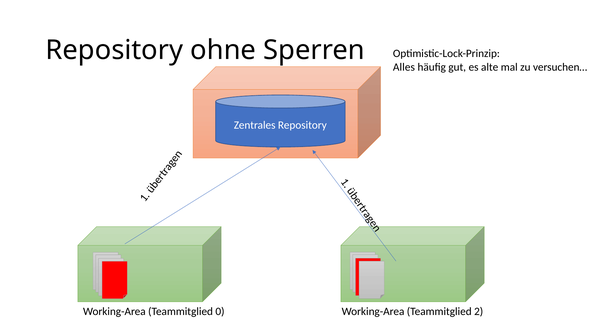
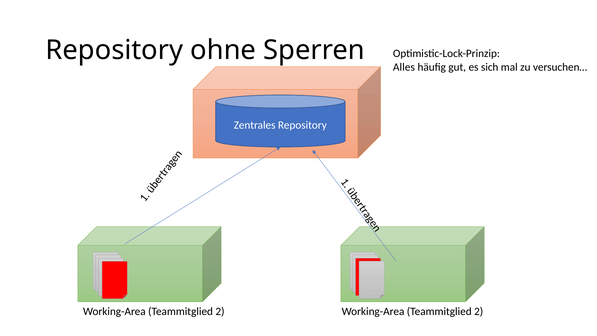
alte: alte -> sich
0 at (220, 311): 0 -> 2
